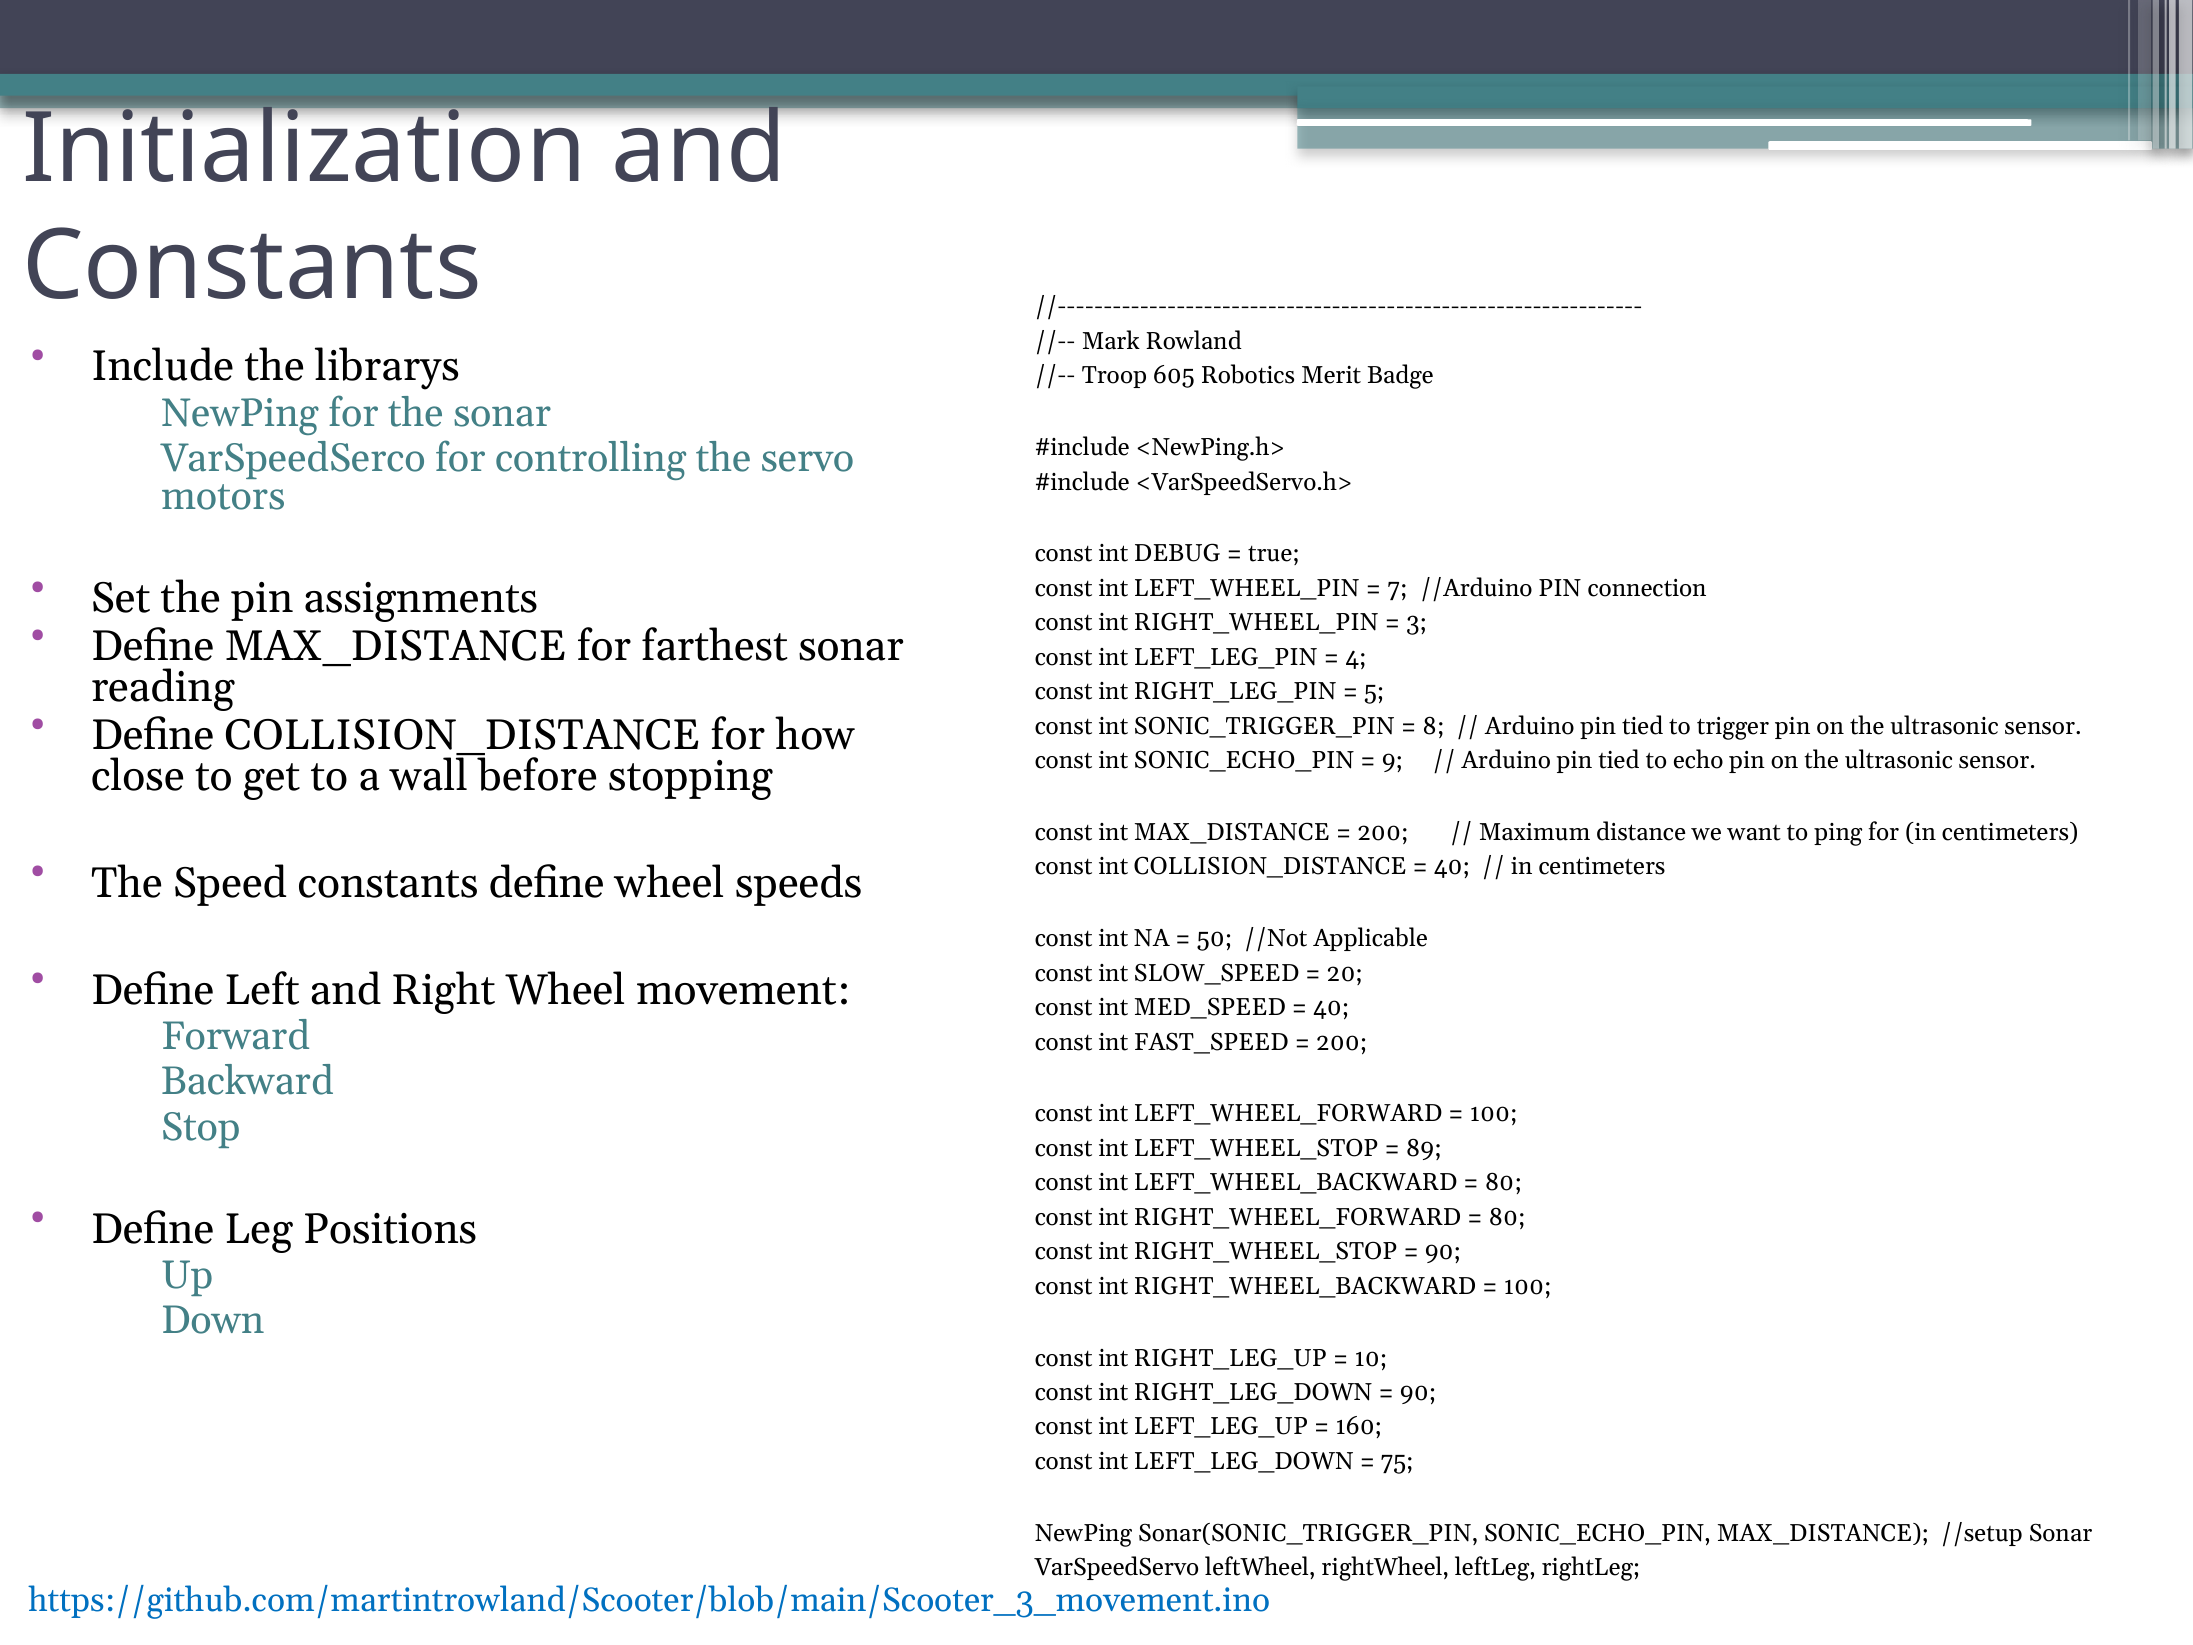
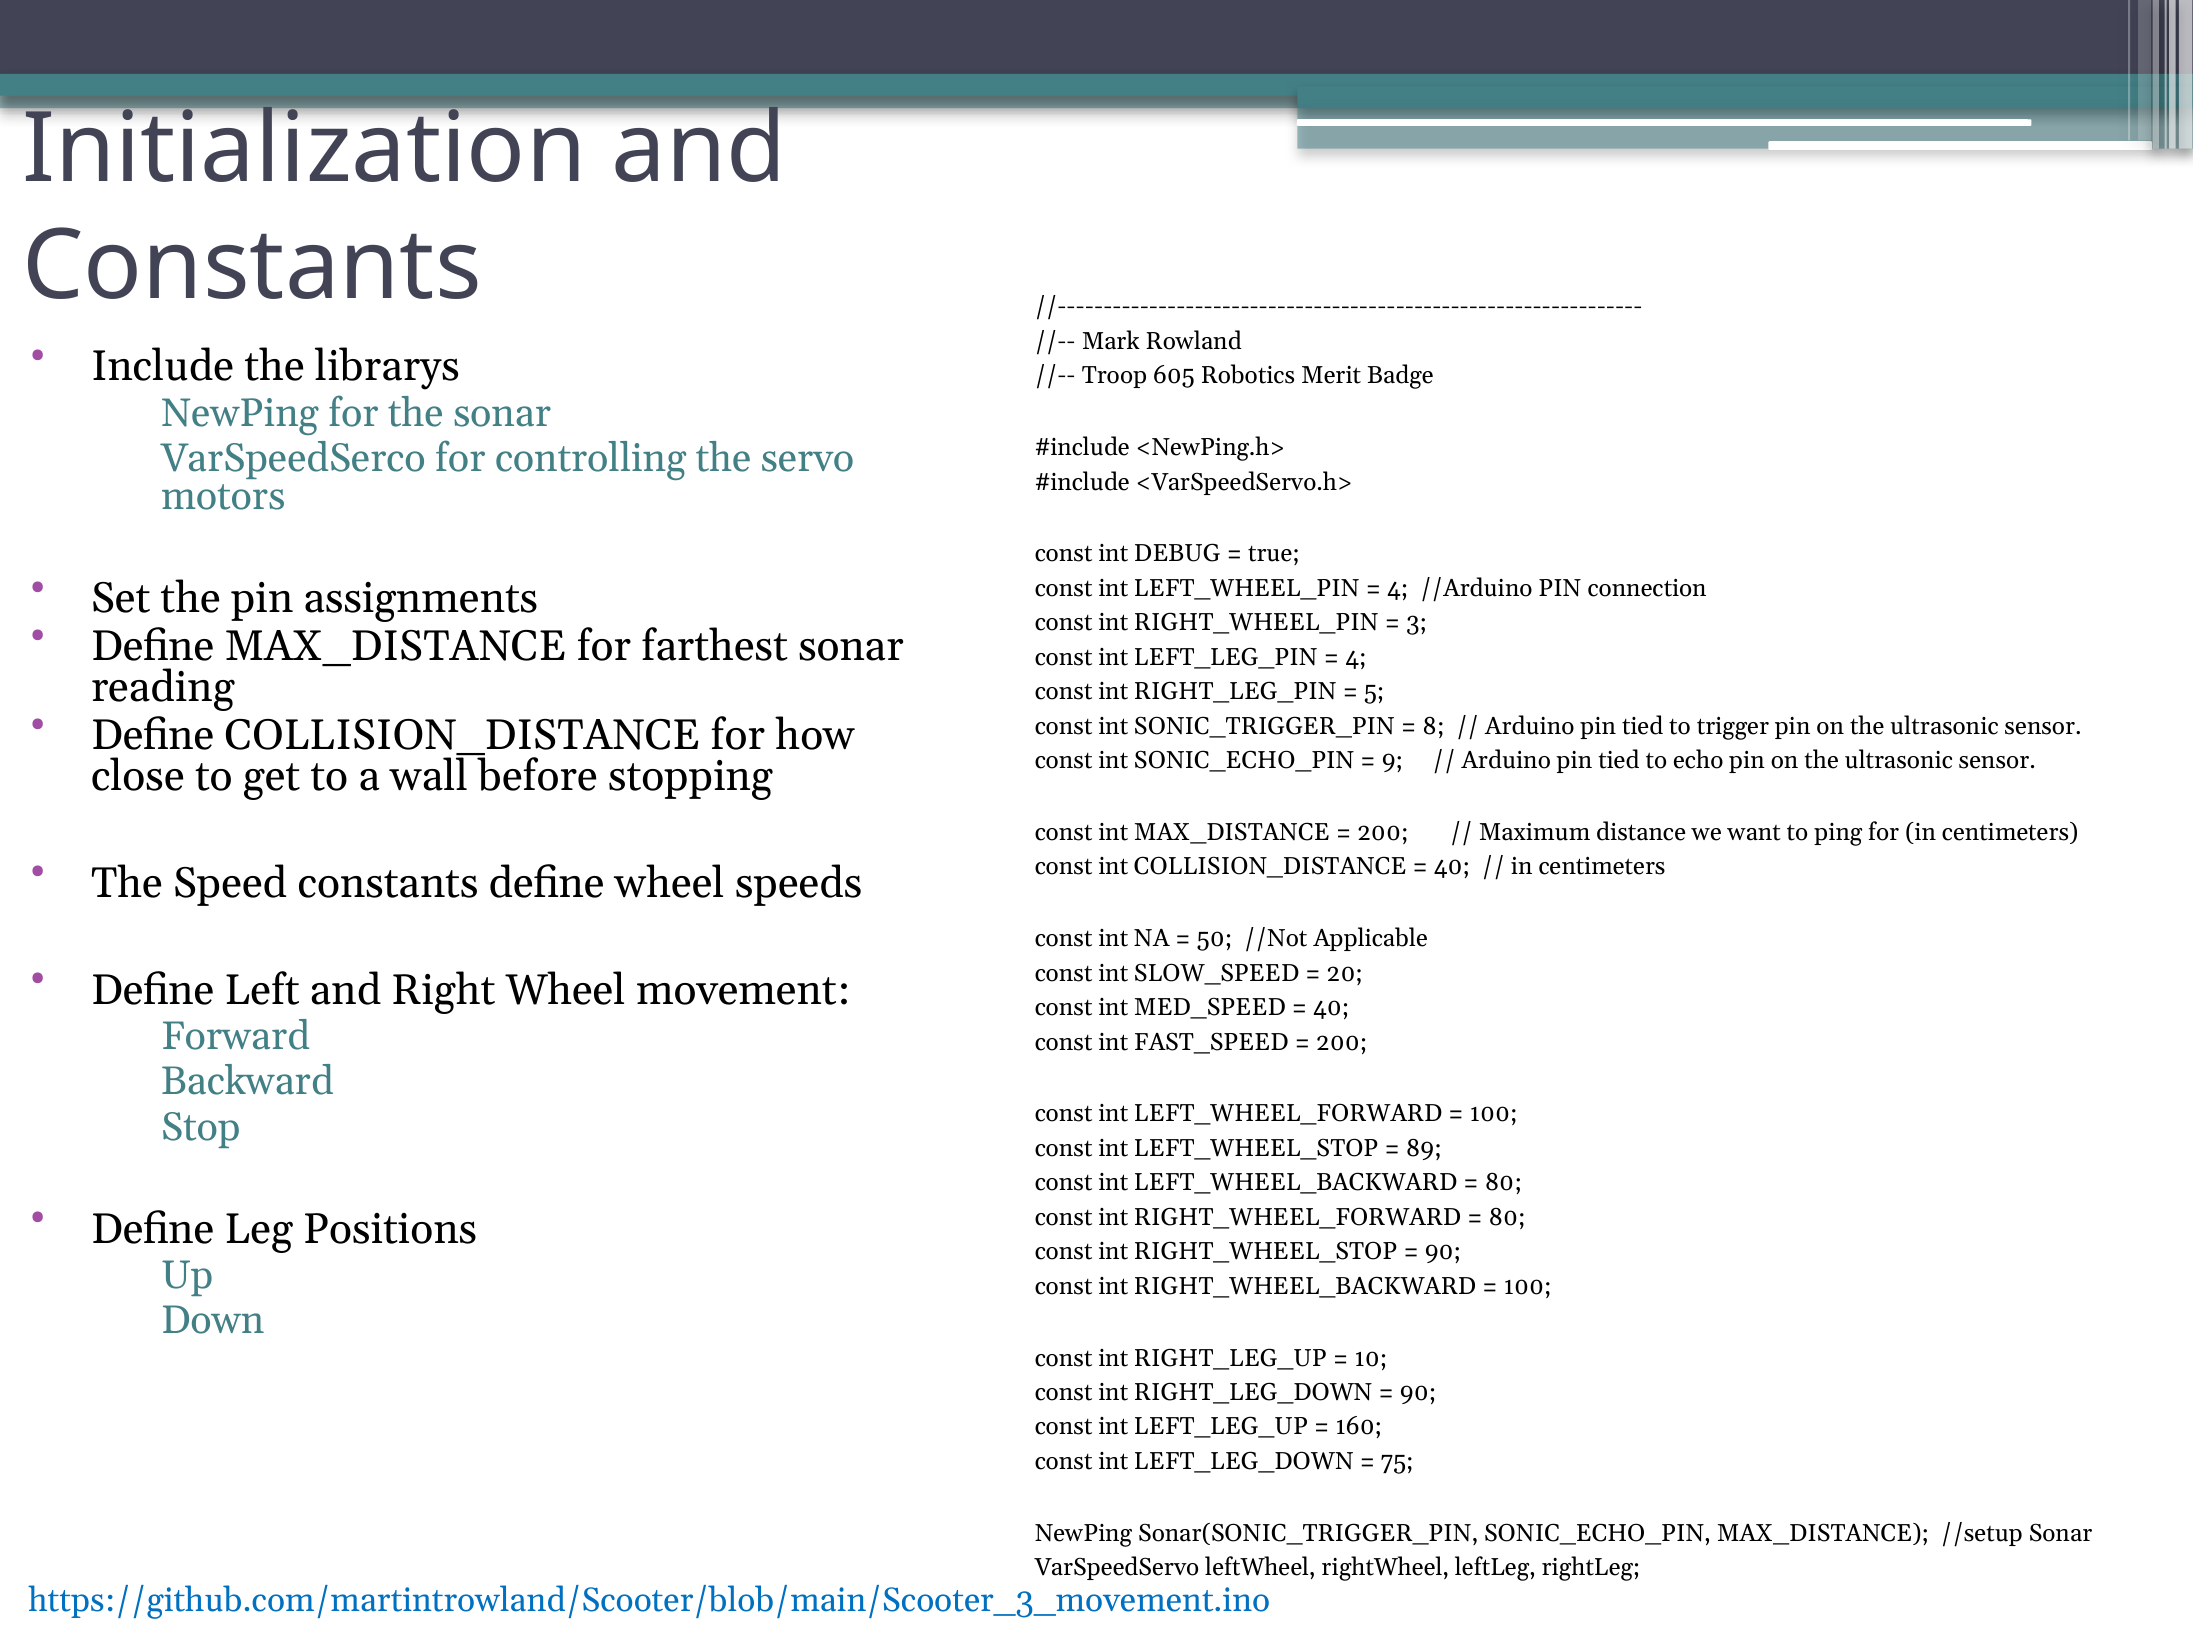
7 at (1398, 588): 7 -> 4
